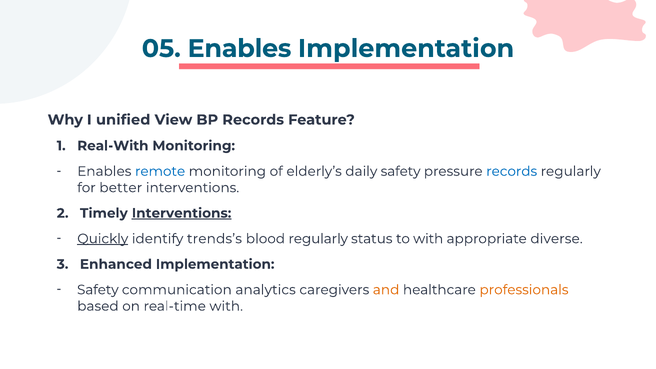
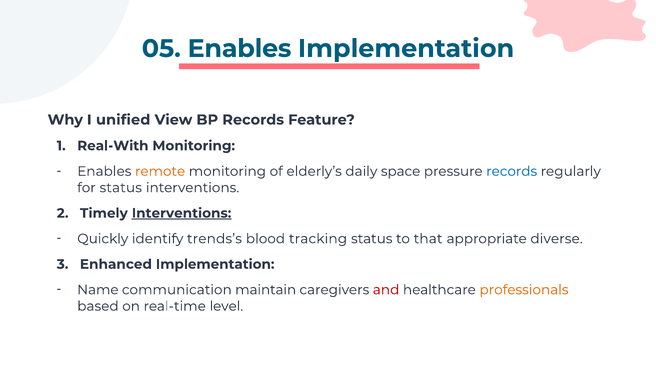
remote colour: blue -> orange
daily safety: safety -> space
for better: better -> status
Quickly underline: present -> none
blood regularly: regularly -> tracking
to with: with -> that
Safety at (98, 290): Safety -> Name
analytics: analytics -> maintain
and colour: orange -> red
real-time with: with -> level
